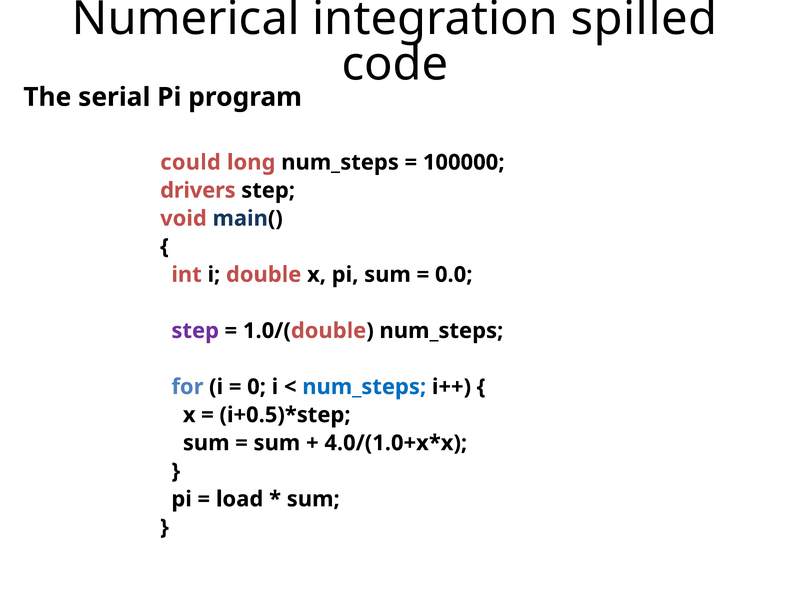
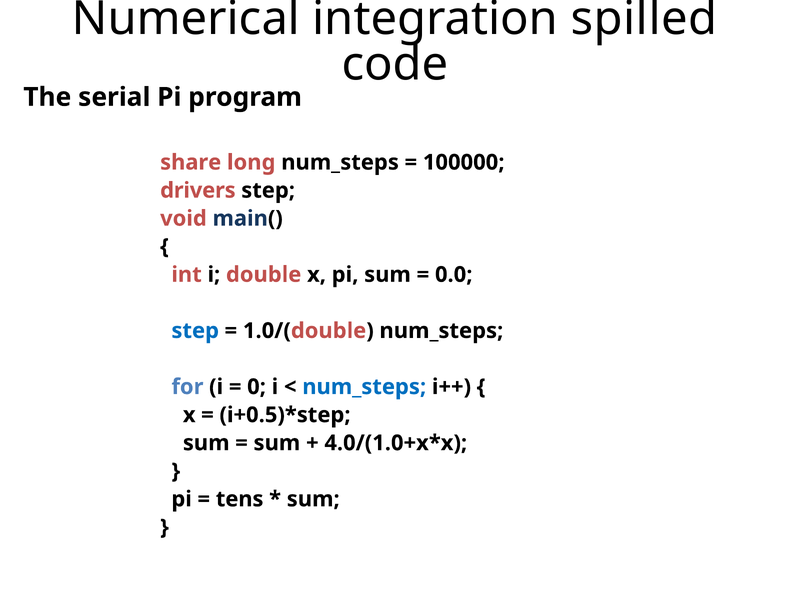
could: could -> share
step at (195, 331) colour: purple -> blue
load: load -> tens
